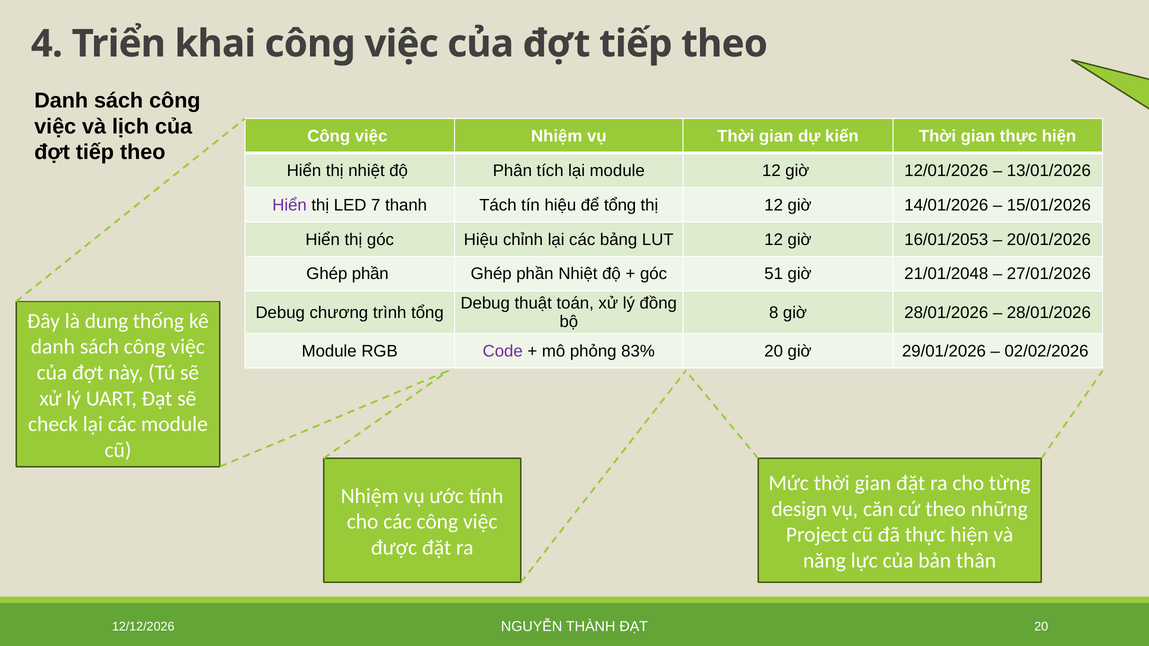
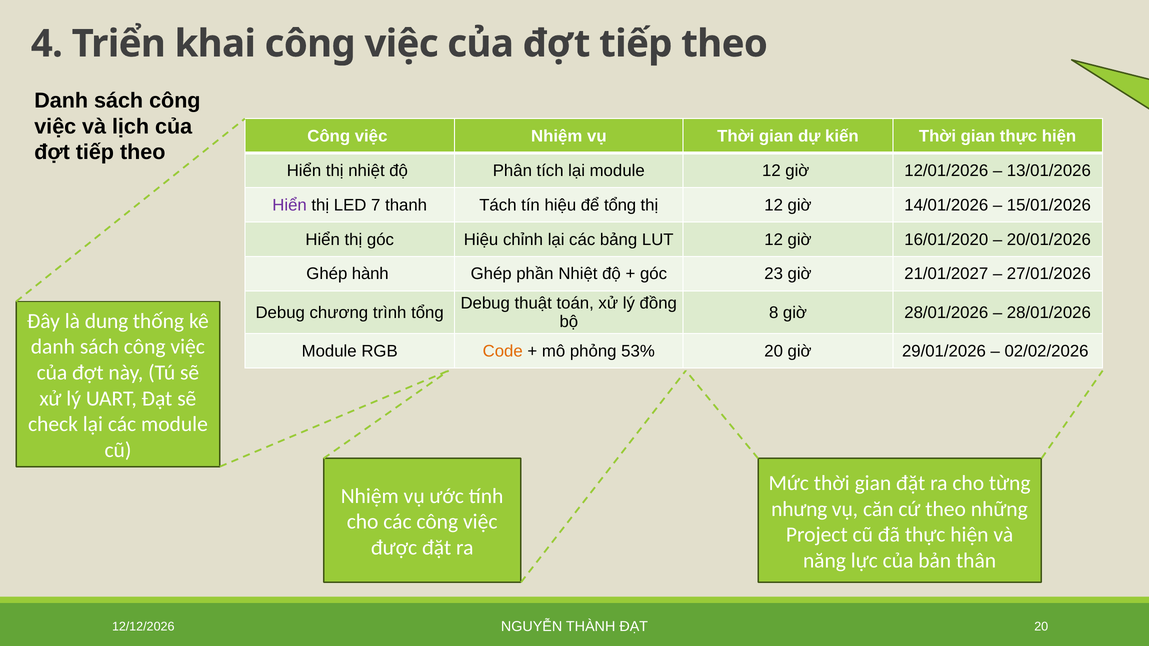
16/01/2053: 16/01/2053 -> 16/01/2020
phần at (370, 274): phần -> hành
51: 51 -> 23
21/01/2048: 21/01/2048 -> 21/01/2027
Code colour: purple -> orange
83%: 83% -> 53%
design: design -> nhưng
